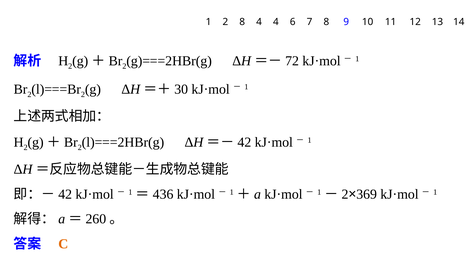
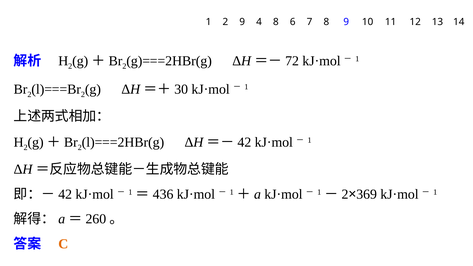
2 8: 8 -> 9
4 4: 4 -> 8
